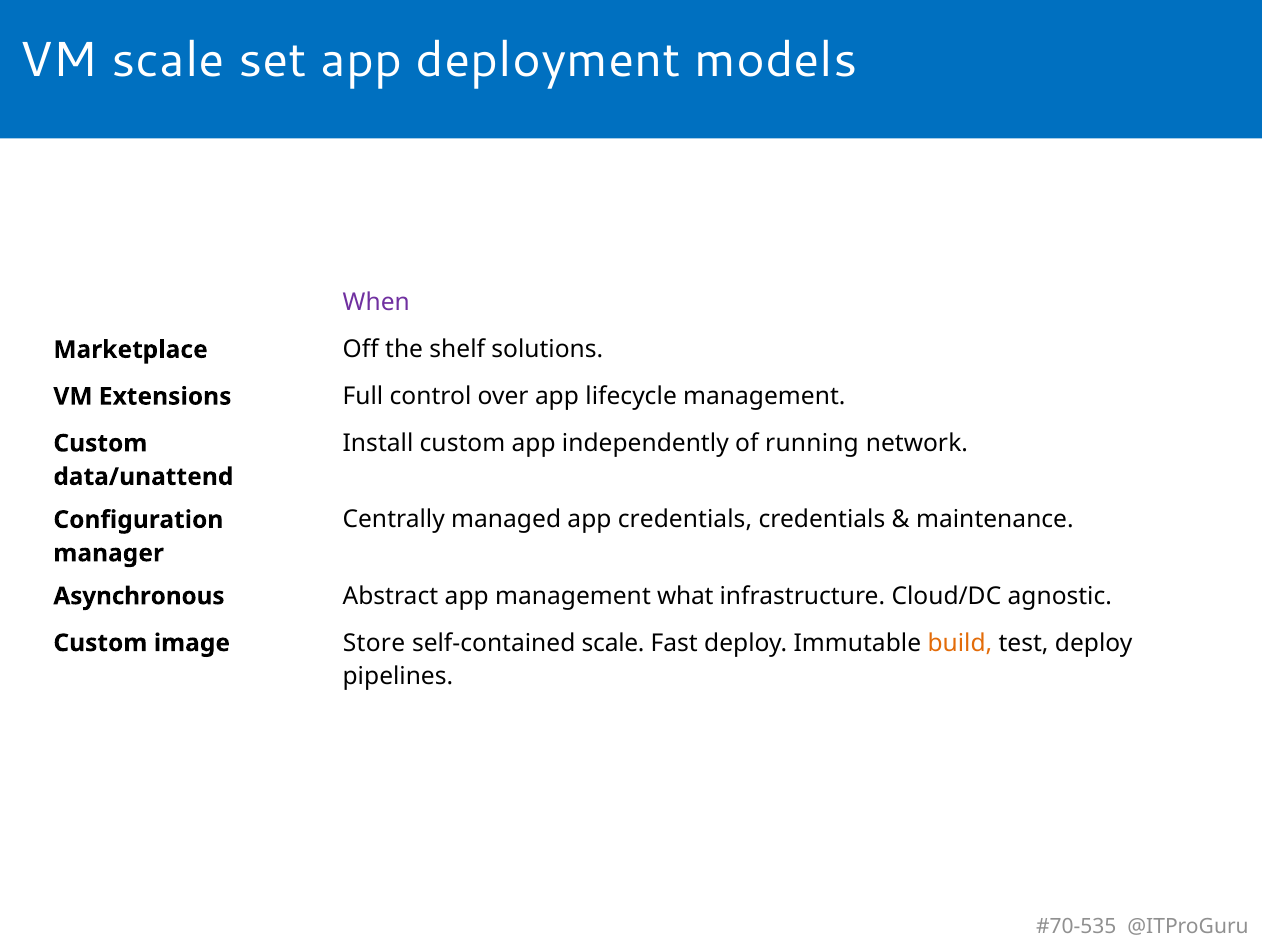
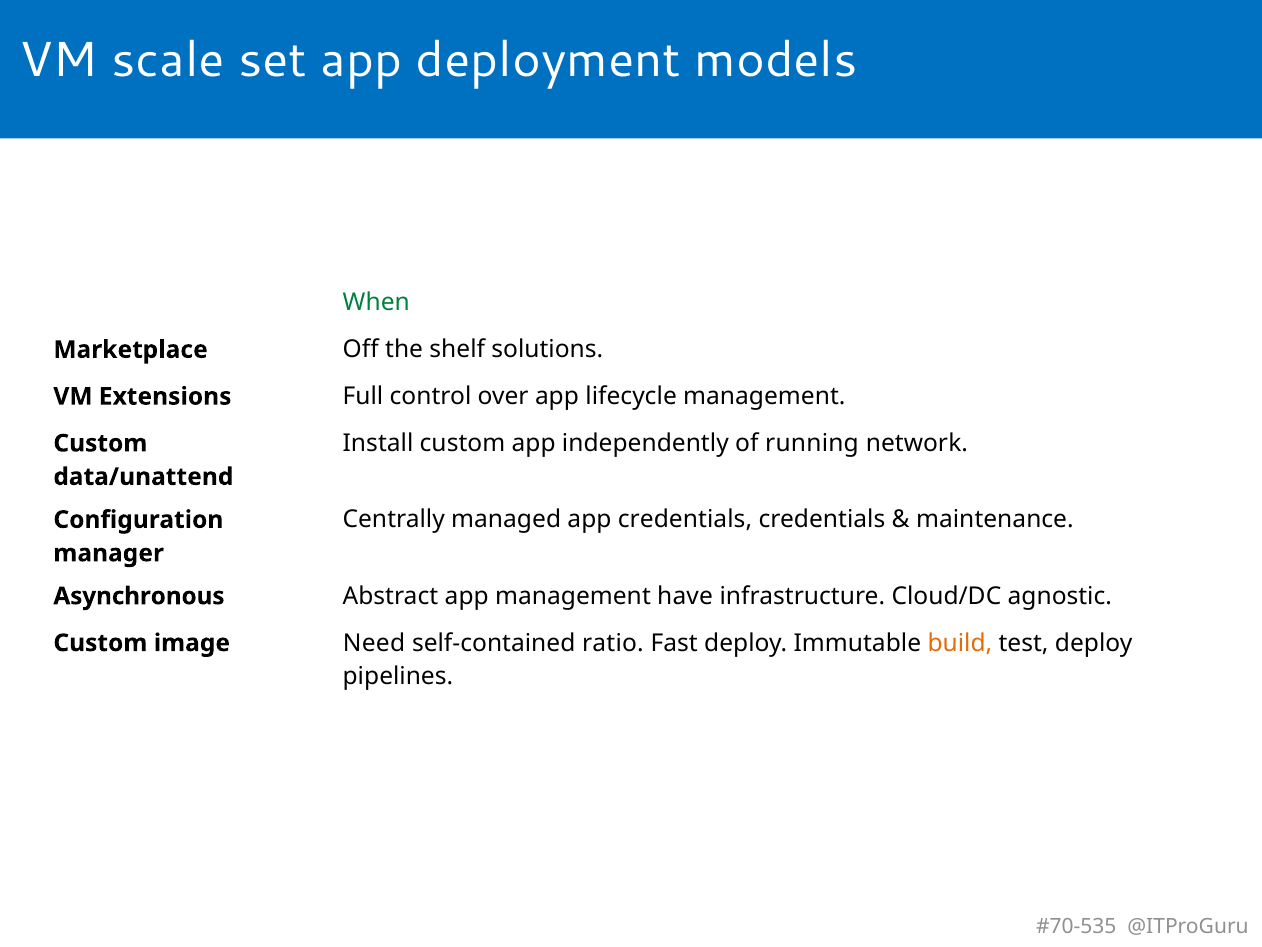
When colour: purple -> green
what: what -> have
Store: Store -> Need
self-contained scale: scale -> ratio
